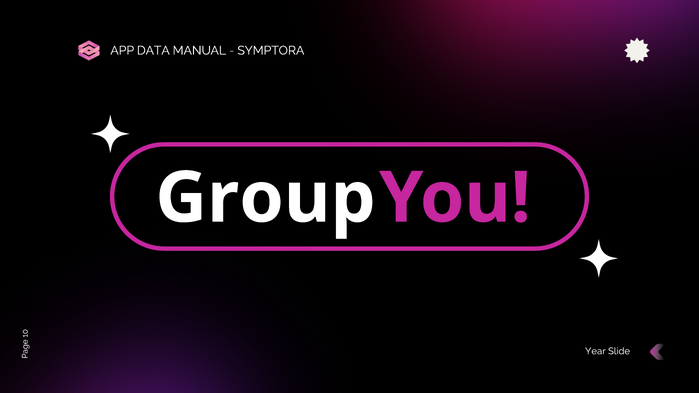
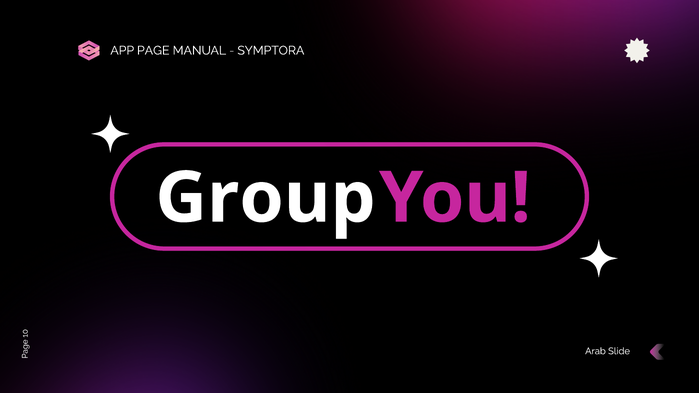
DATA: DATA -> PAGE
Year: Year -> Arab
